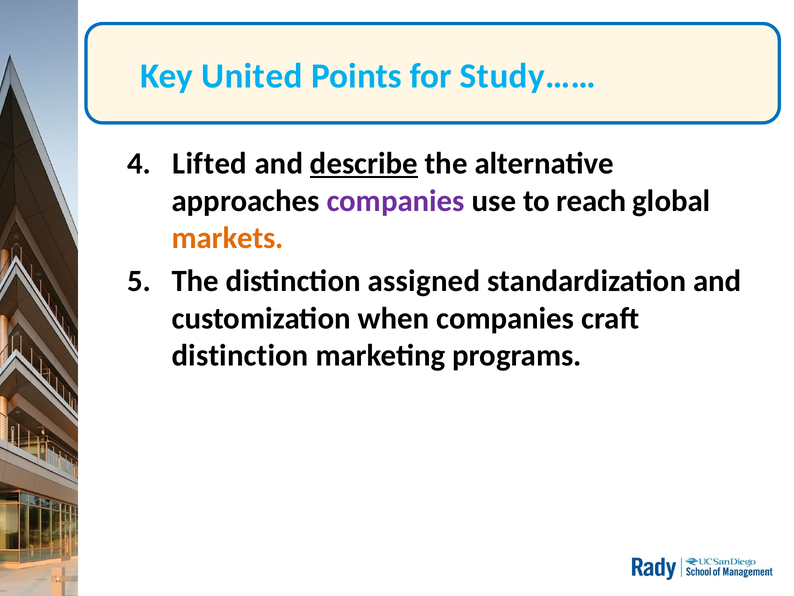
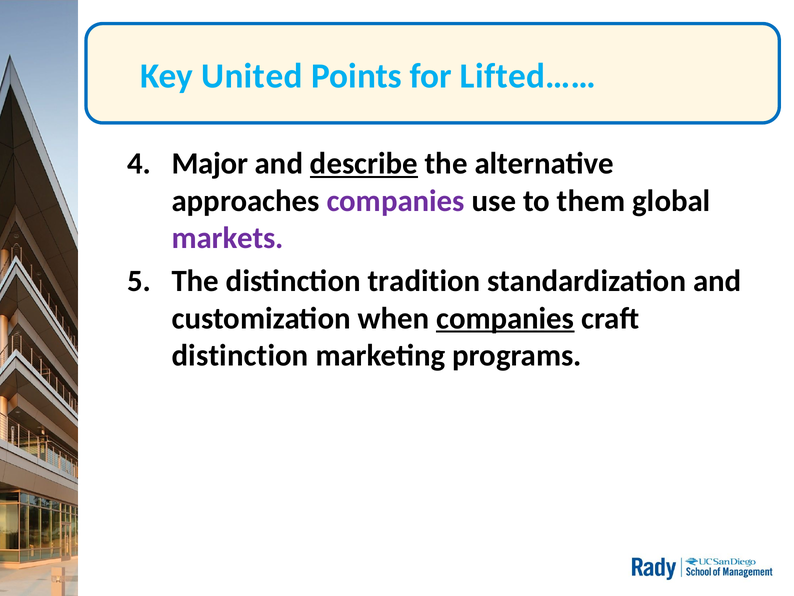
Study……: Study…… -> Lifted……
Lifted: Lifted -> Major
reach: reach -> them
markets colour: orange -> purple
assigned: assigned -> tradition
companies at (505, 318) underline: none -> present
